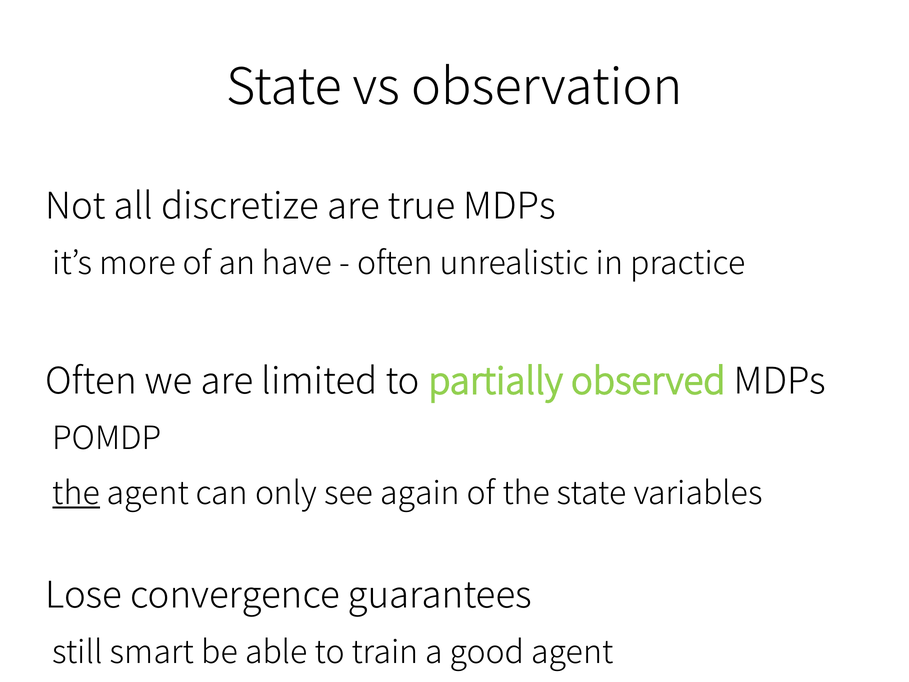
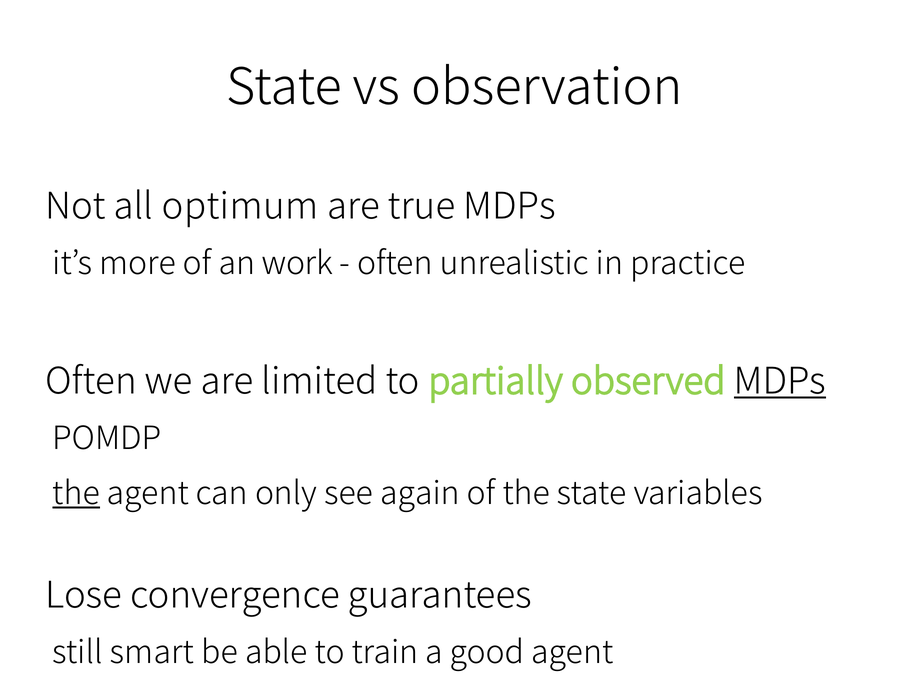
discretize: discretize -> optimum
have: have -> work
MDPs at (780, 382) underline: none -> present
